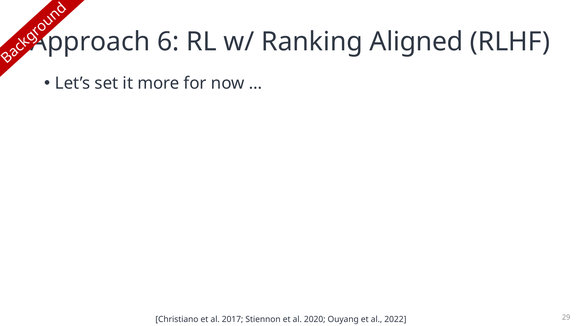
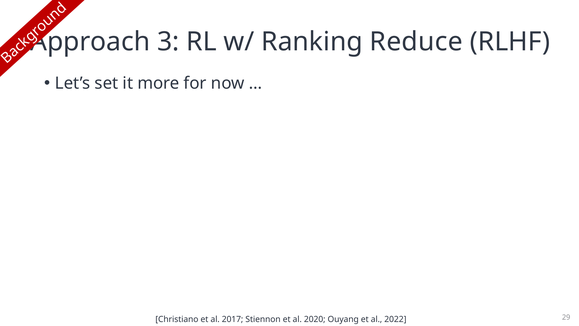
6: 6 -> 3
Aligned: Aligned -> Reduce
